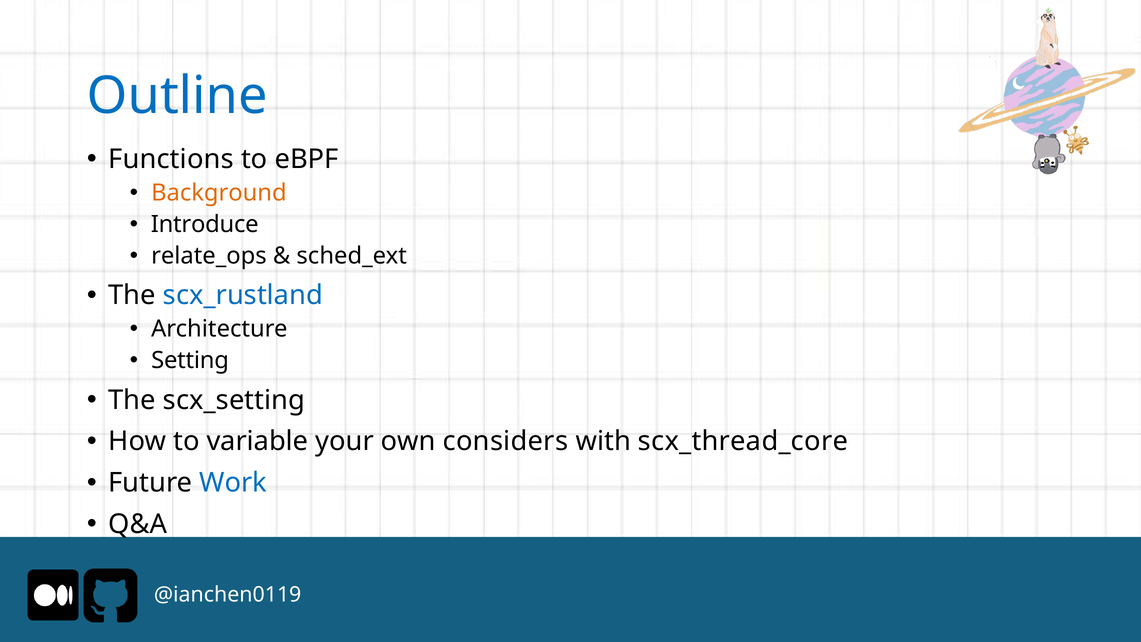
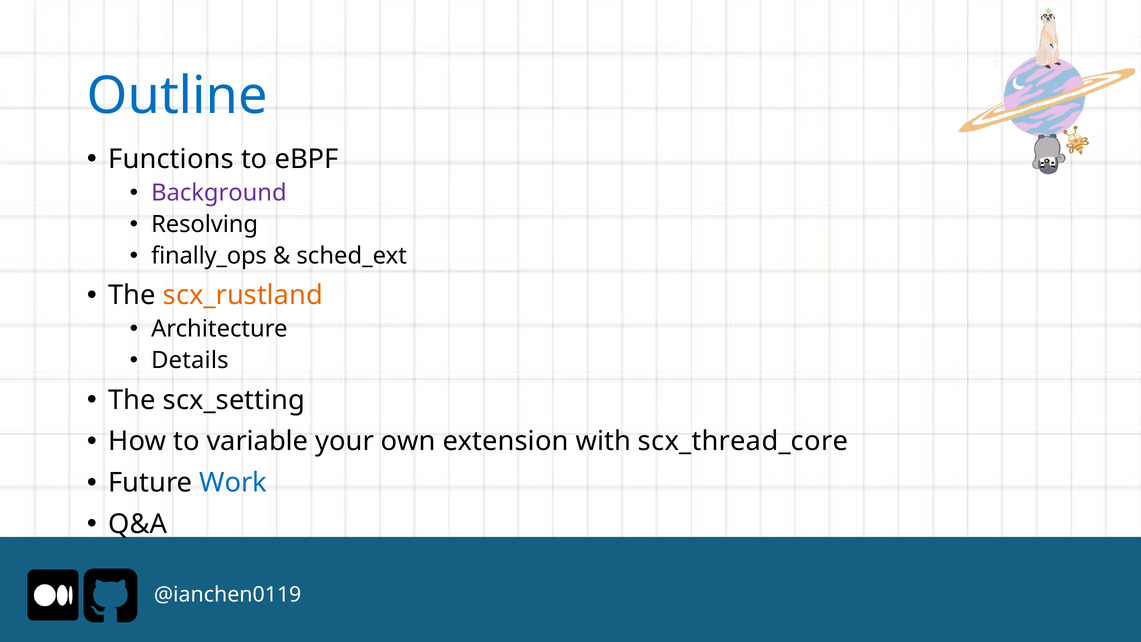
Background colour: orange -> purple
Introduce: Introduce -> Resolving
relate_ops: relate_ops -> finally_ops
scx_rustland colour: blue -> orange
Setting: Setting -> Details
considers: considers -> extension
